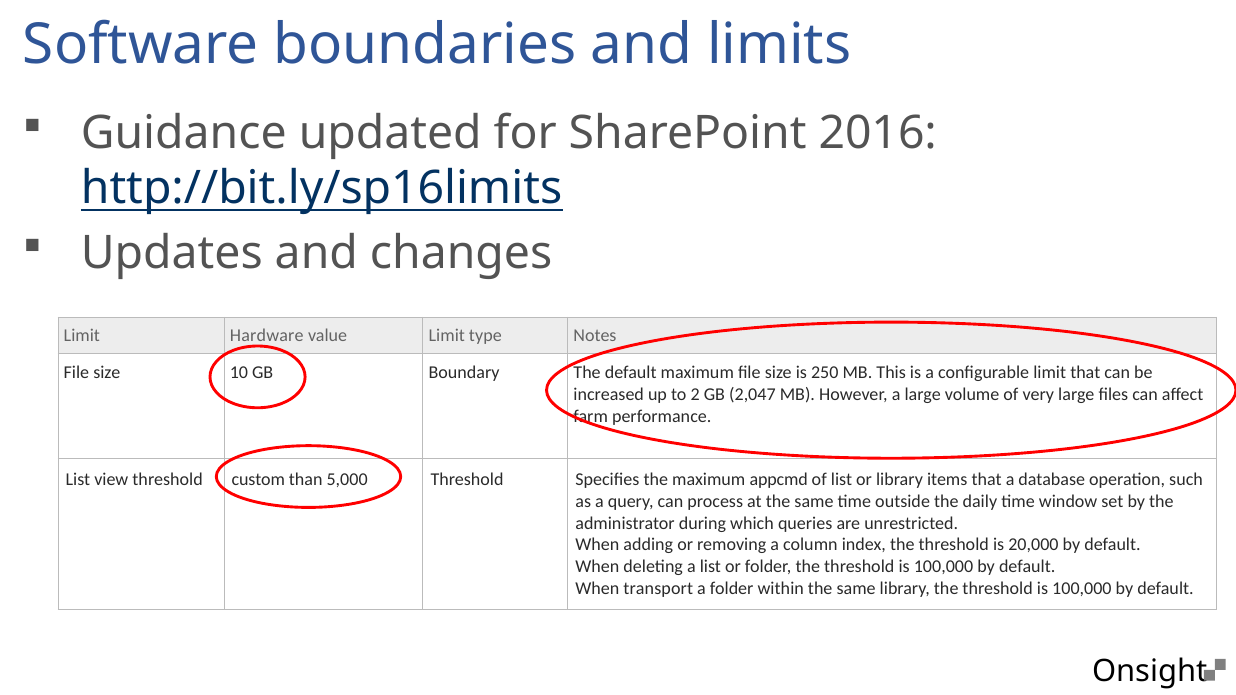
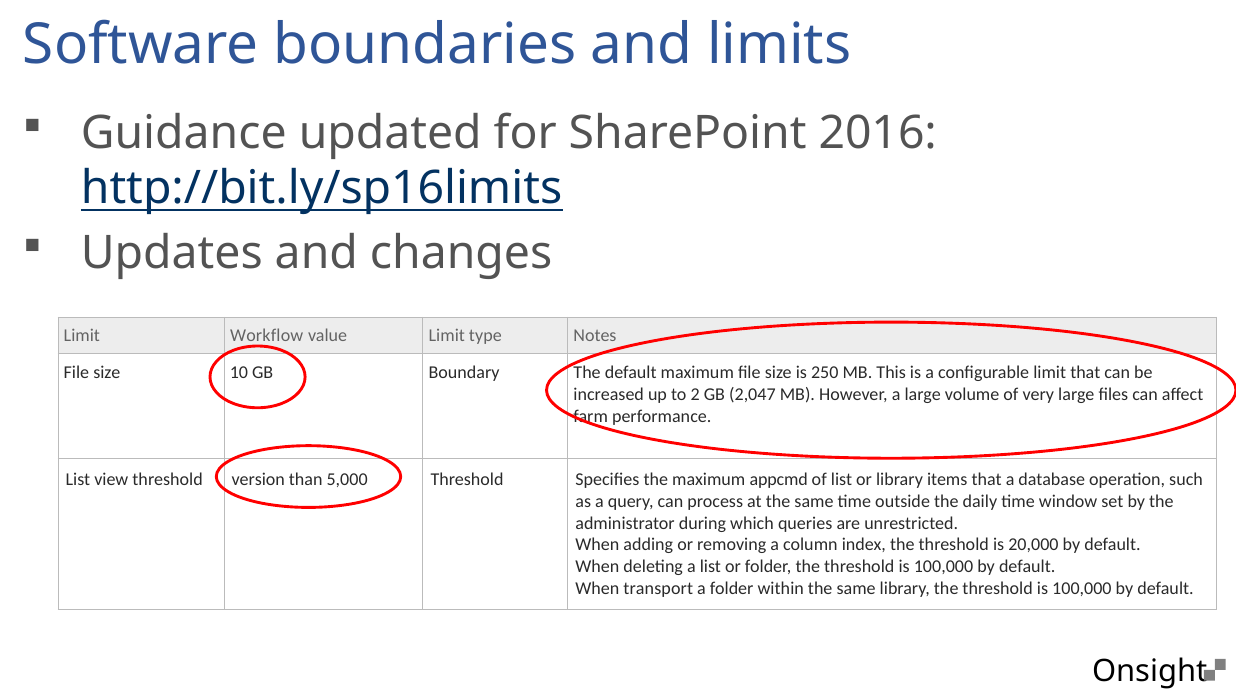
Hardware: Hardware -> Workflow
custom: custom -> version
